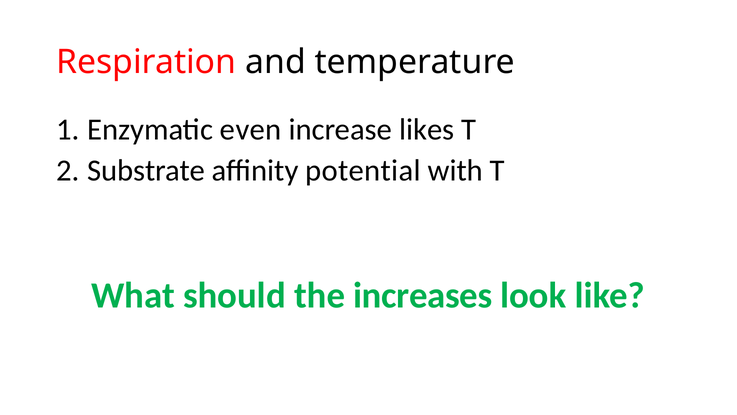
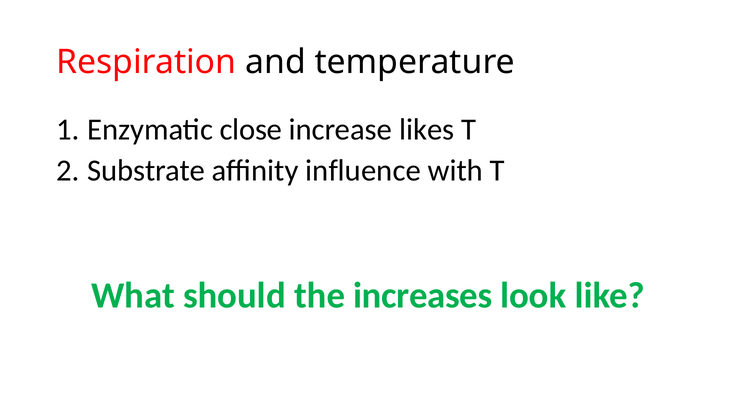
even: even -> close
potential: potential -> influence
